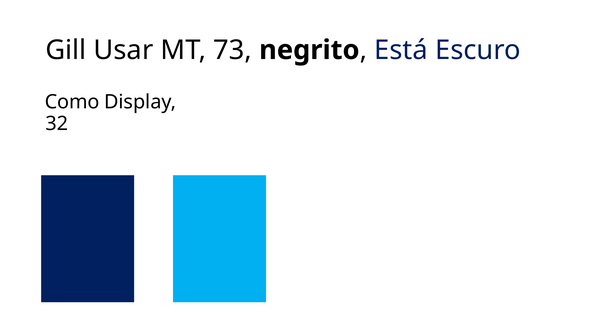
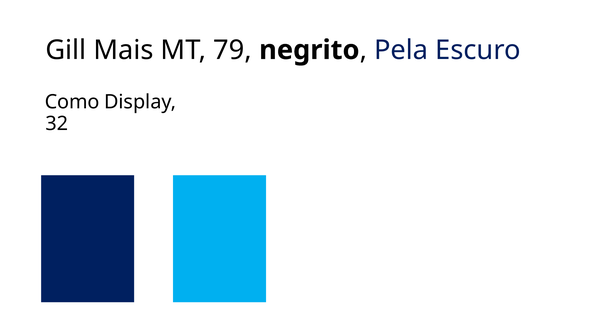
Usar: Usar -> Mais
73: 73 -> 79
Está: Está -> Pela
